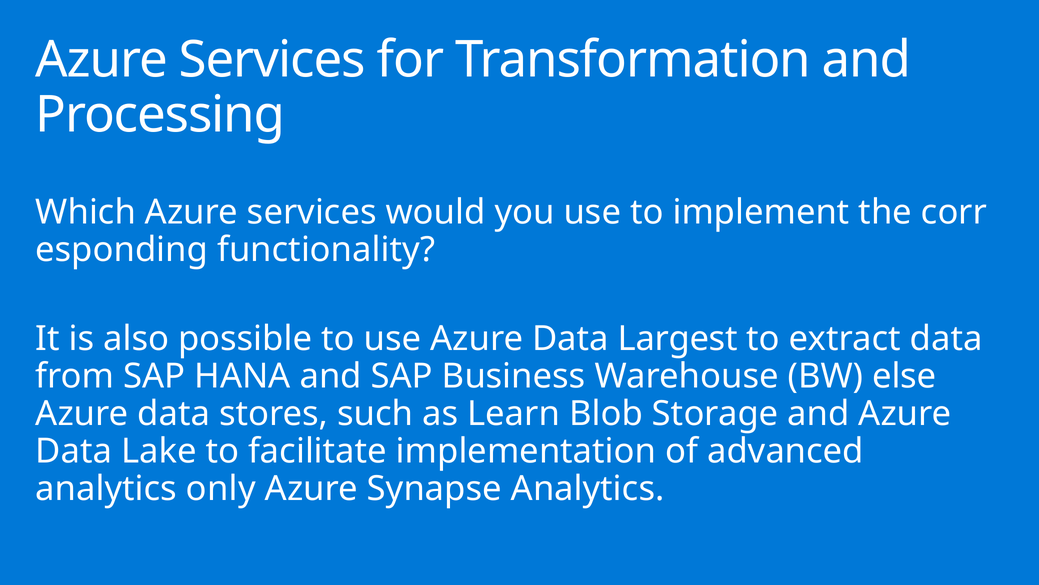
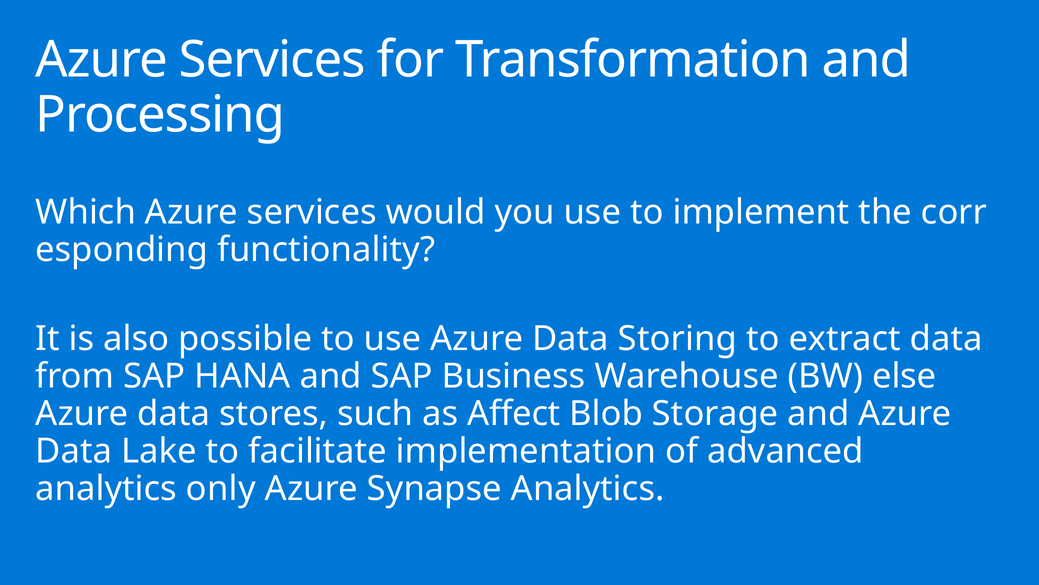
Largest: Largest -> Storing
Learn: Learn -> Affect
